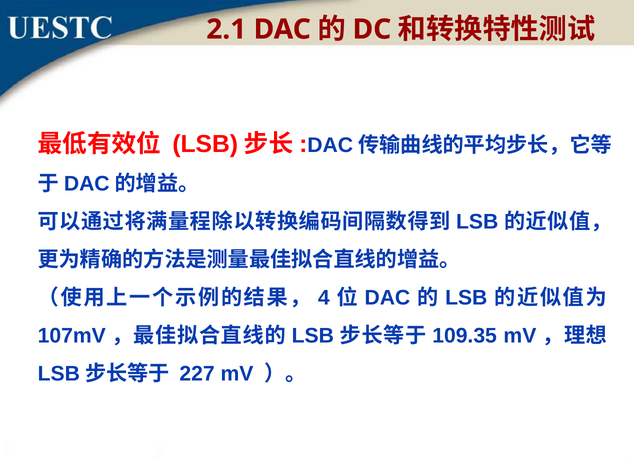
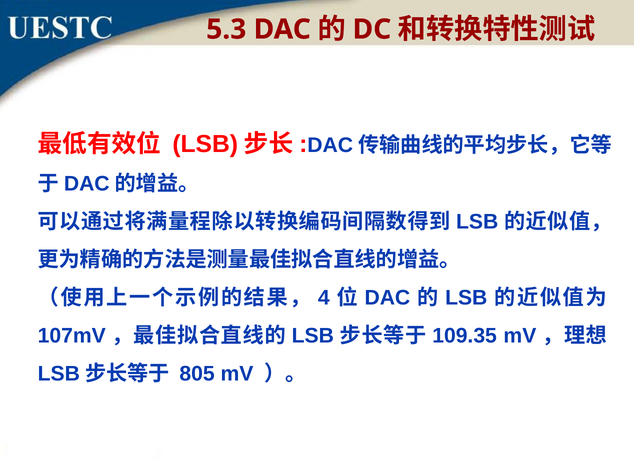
2.1: 2.1 -> 5.3
227: 227 -> 805
